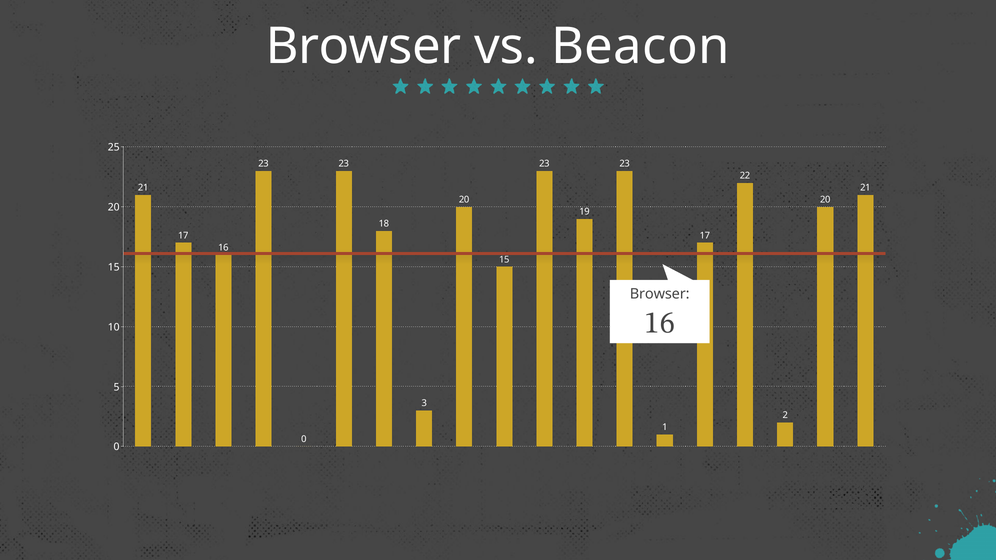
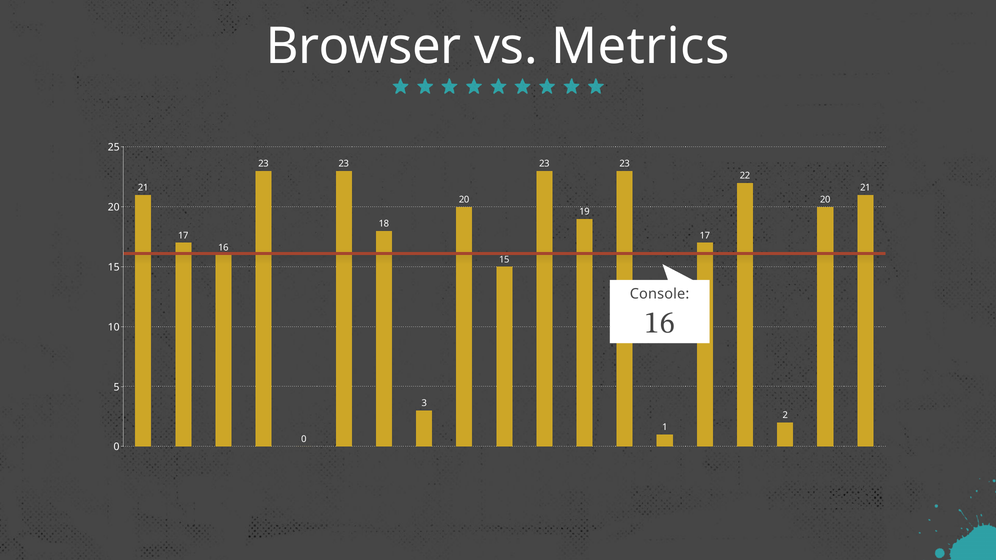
Beacon: Beacon -> Metrics
Browser at (660, 294): Browser -> Console
